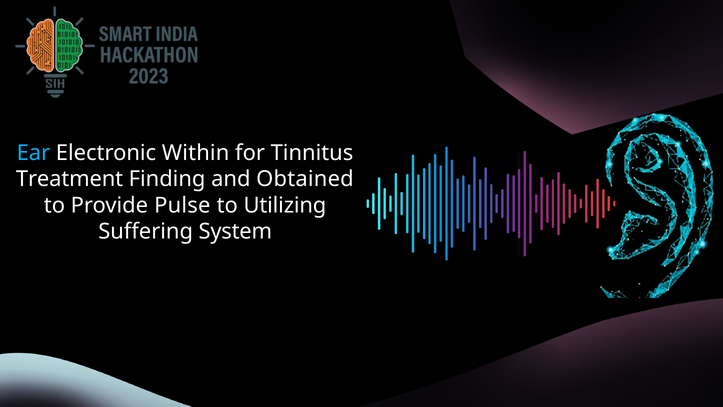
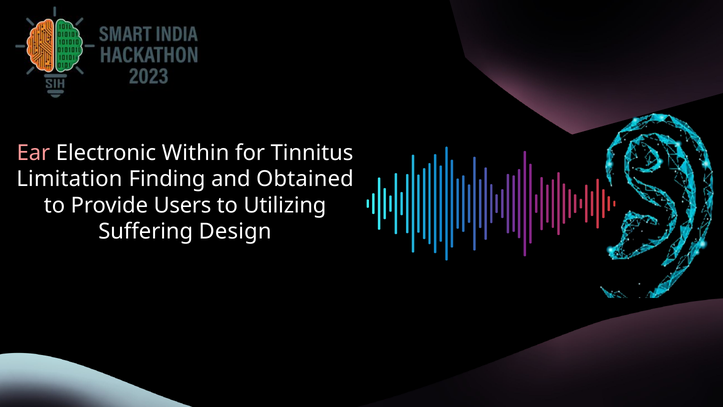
Ear colour: light blue -> pink
Treatment: Treatment -> Limitation
Pulse: Pulse -> Users
System: System -> Design
